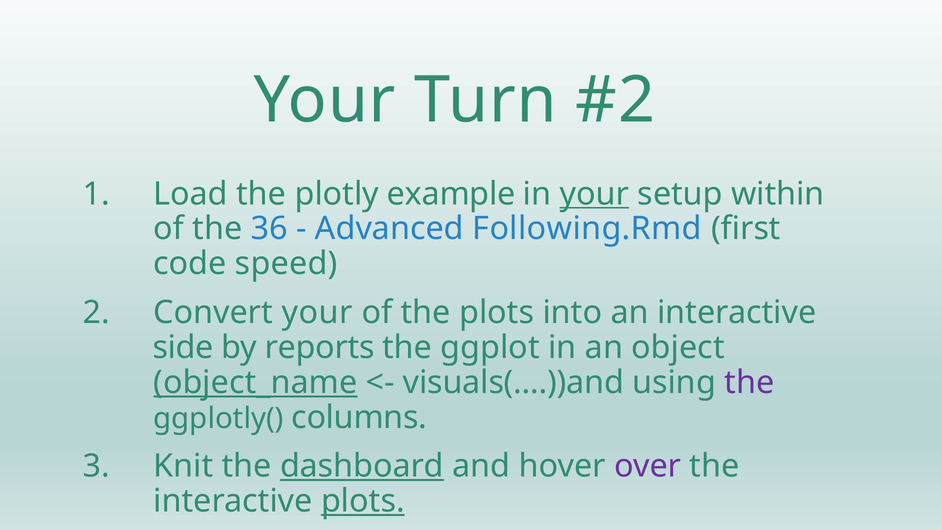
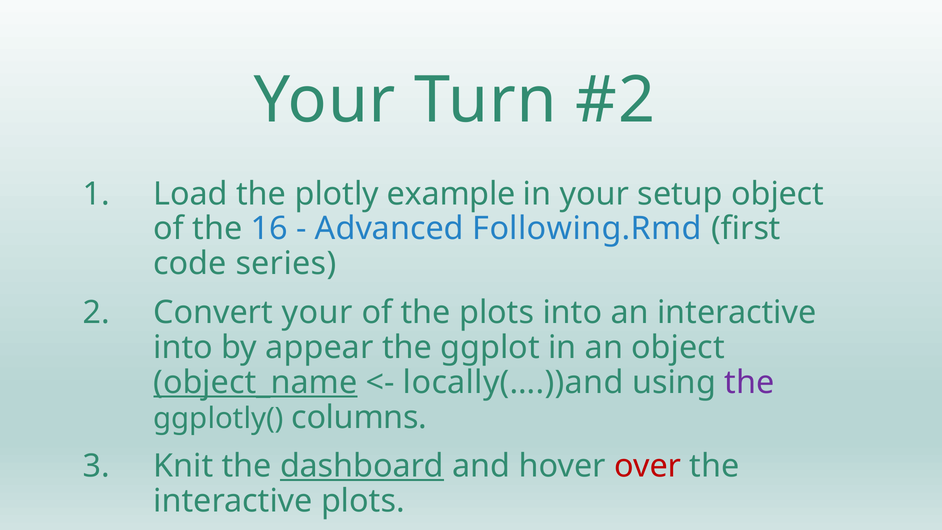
your at (594, 194) underline: present -> none
setup within: within -> object
36: 36 -> 16
speed: speed -> series
side at (183, 347): side -> into
reports: reports -> appear
visuals(….))and: visuals(….))and -> locally(….))and
over colour: purple -> red
plots at (363, 501) underline: present -> none
